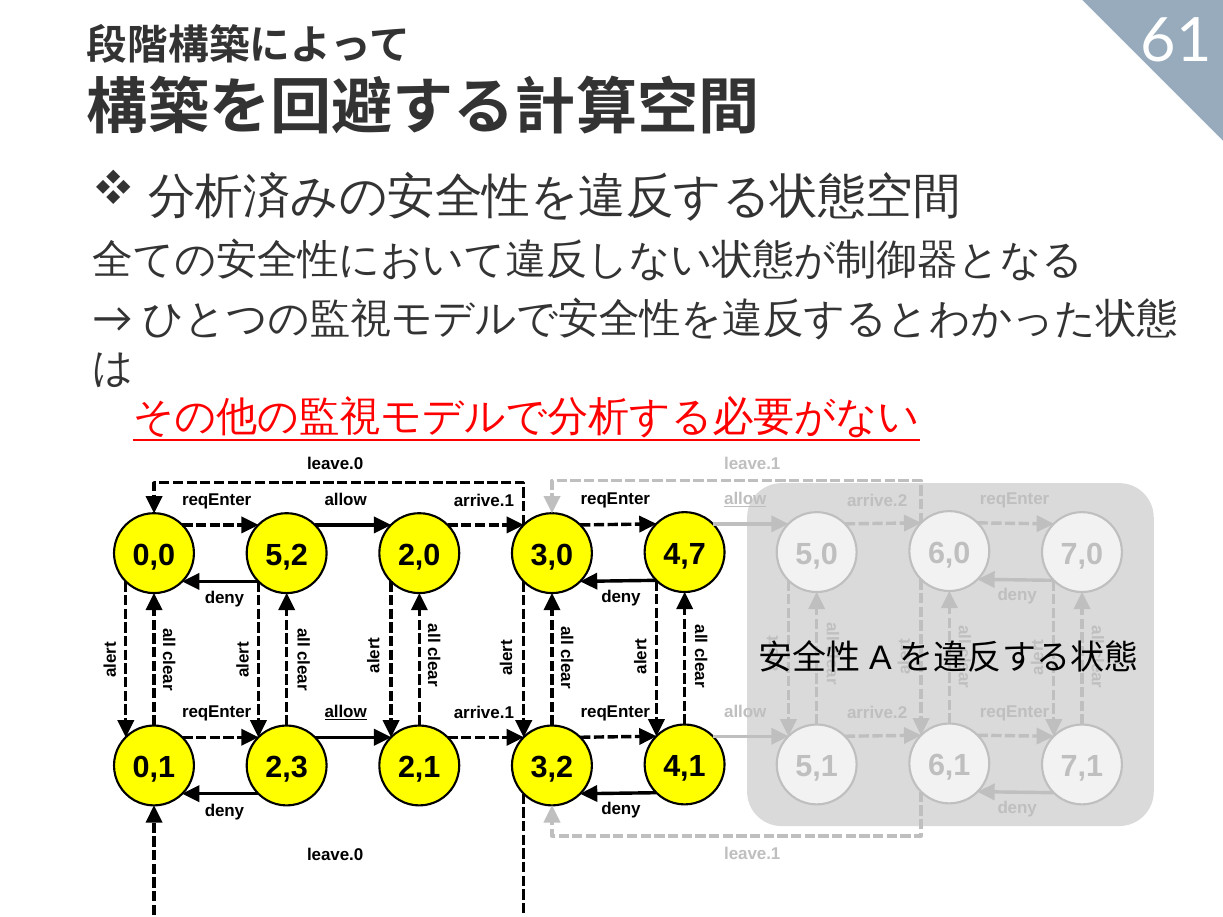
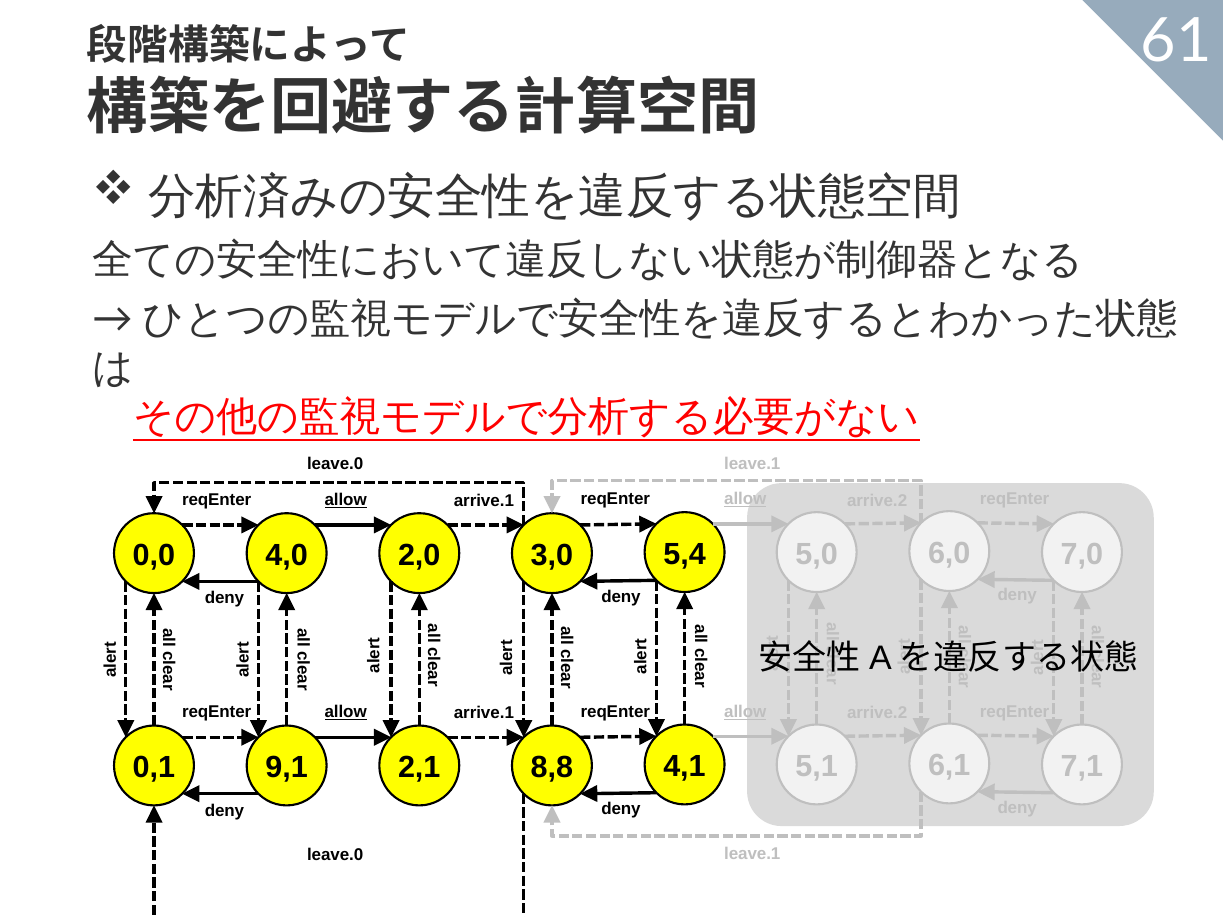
allow at (346, 500) underline: none -> present
5,2: 5,2 -> 4,0
4,7: 4,7 -> 5,4
allow at (745, 712) underline: none -> present
2,3: 2,3 -> 9,1
3,2: 3,2 -> 8,8
